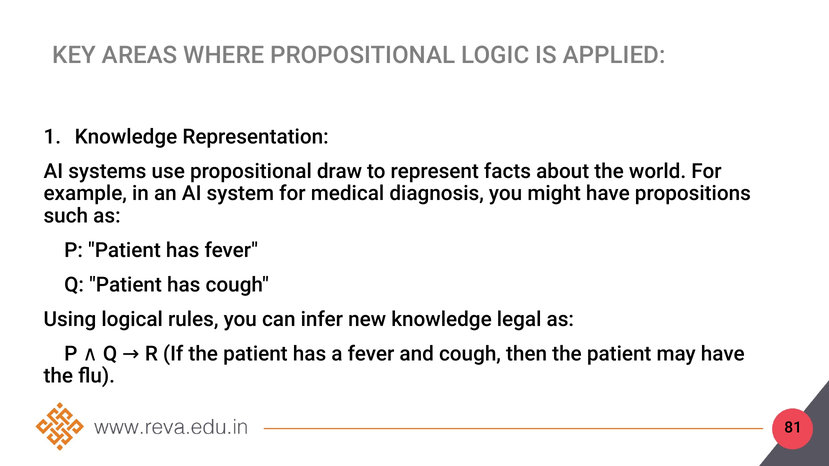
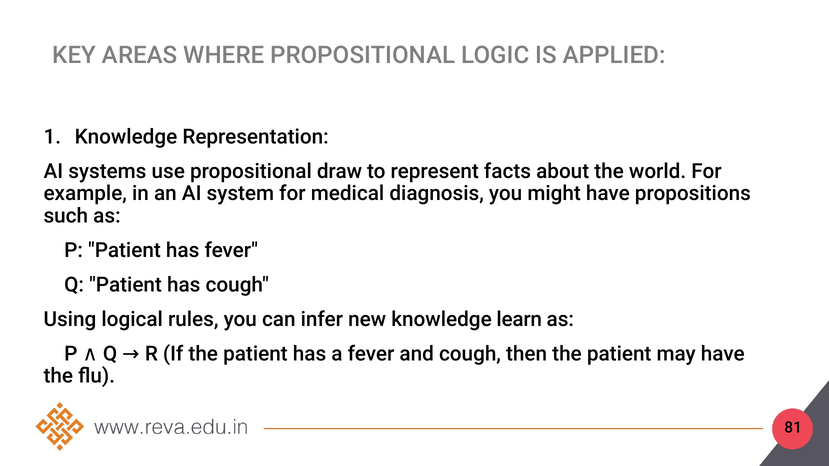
legal: legal -> learn
